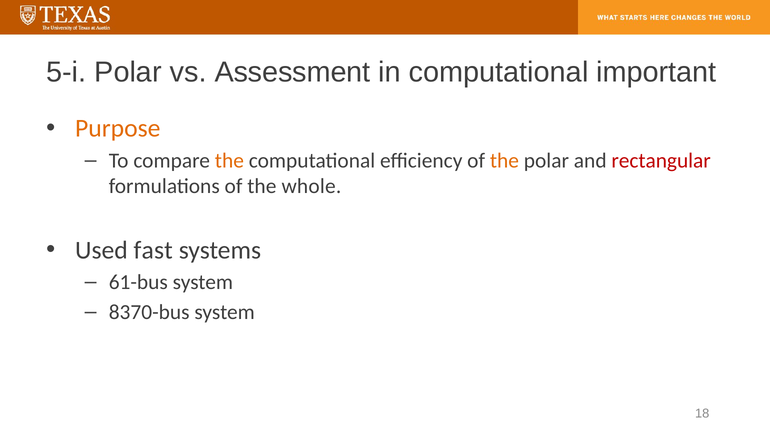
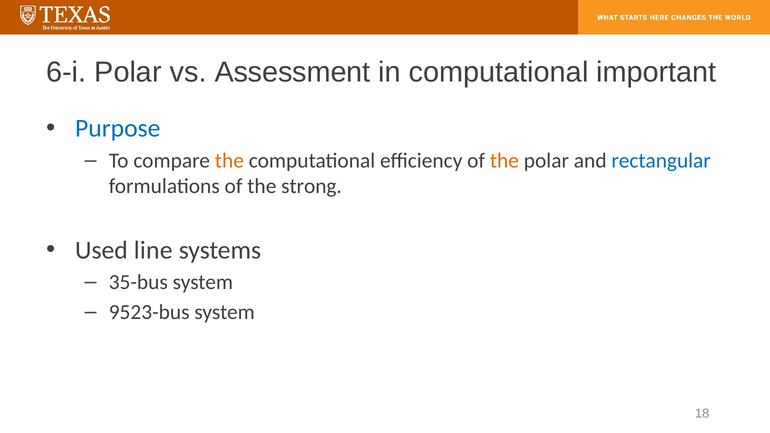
5-i: 5-i -> 6-i
Purpose colour: orange -> blue
rectangular colour: red -> blue
whole: whole -> strong
fast: fast -> line
61-bus: 61-bus -> 35-bus
8370-bus: 8370-bus -> 9523-bus
